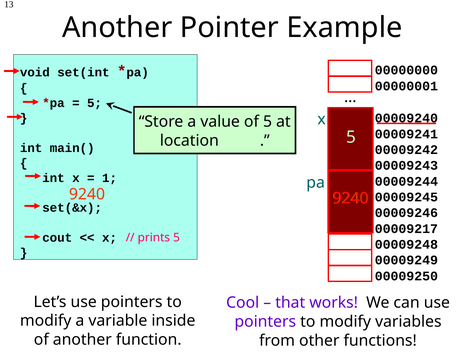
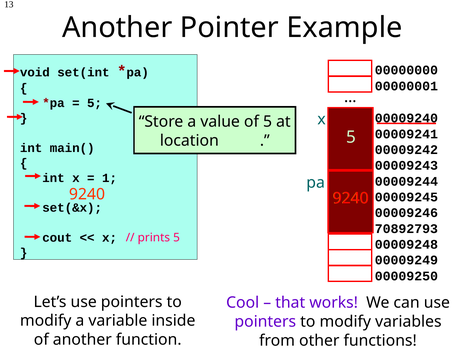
00009217: 00009217 -> 70892793
